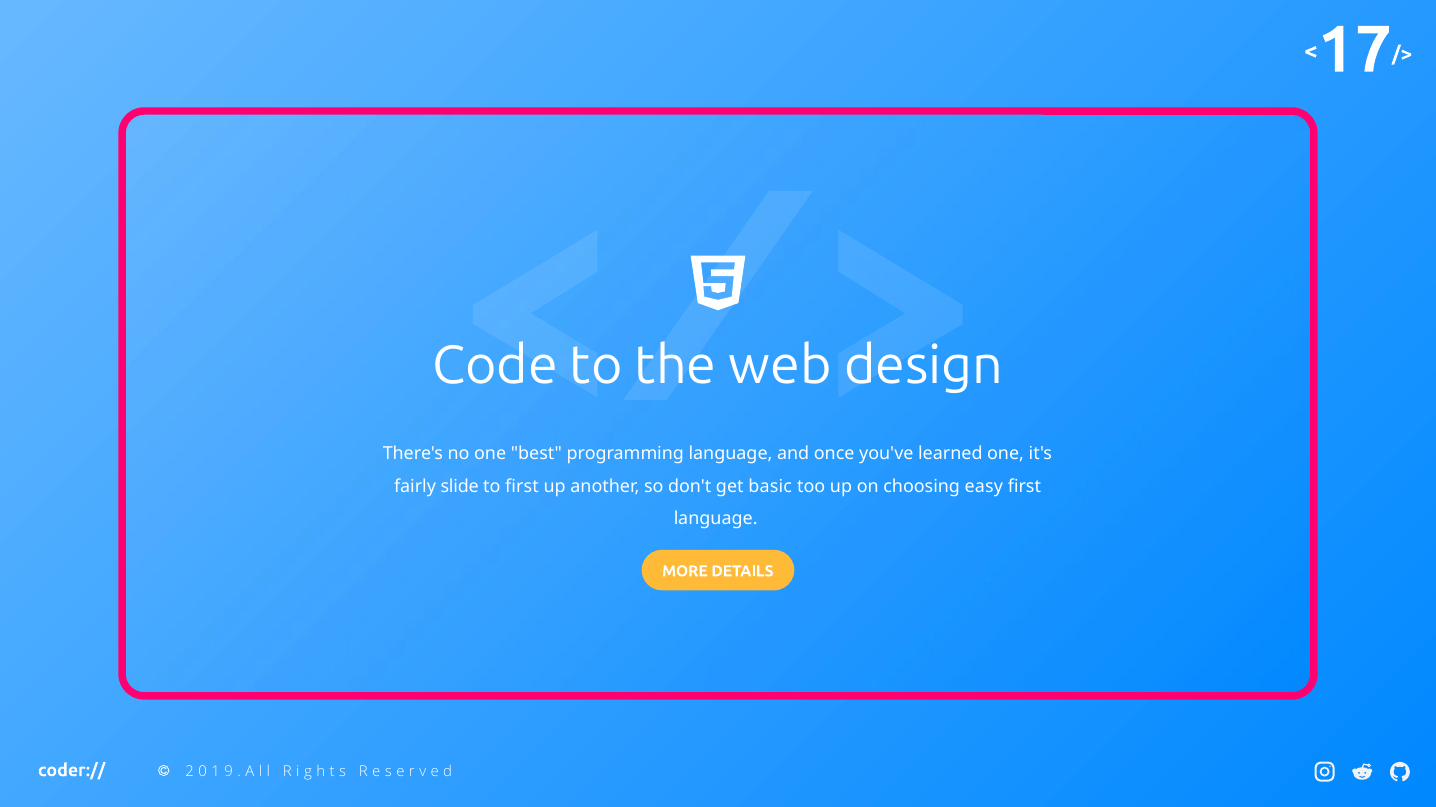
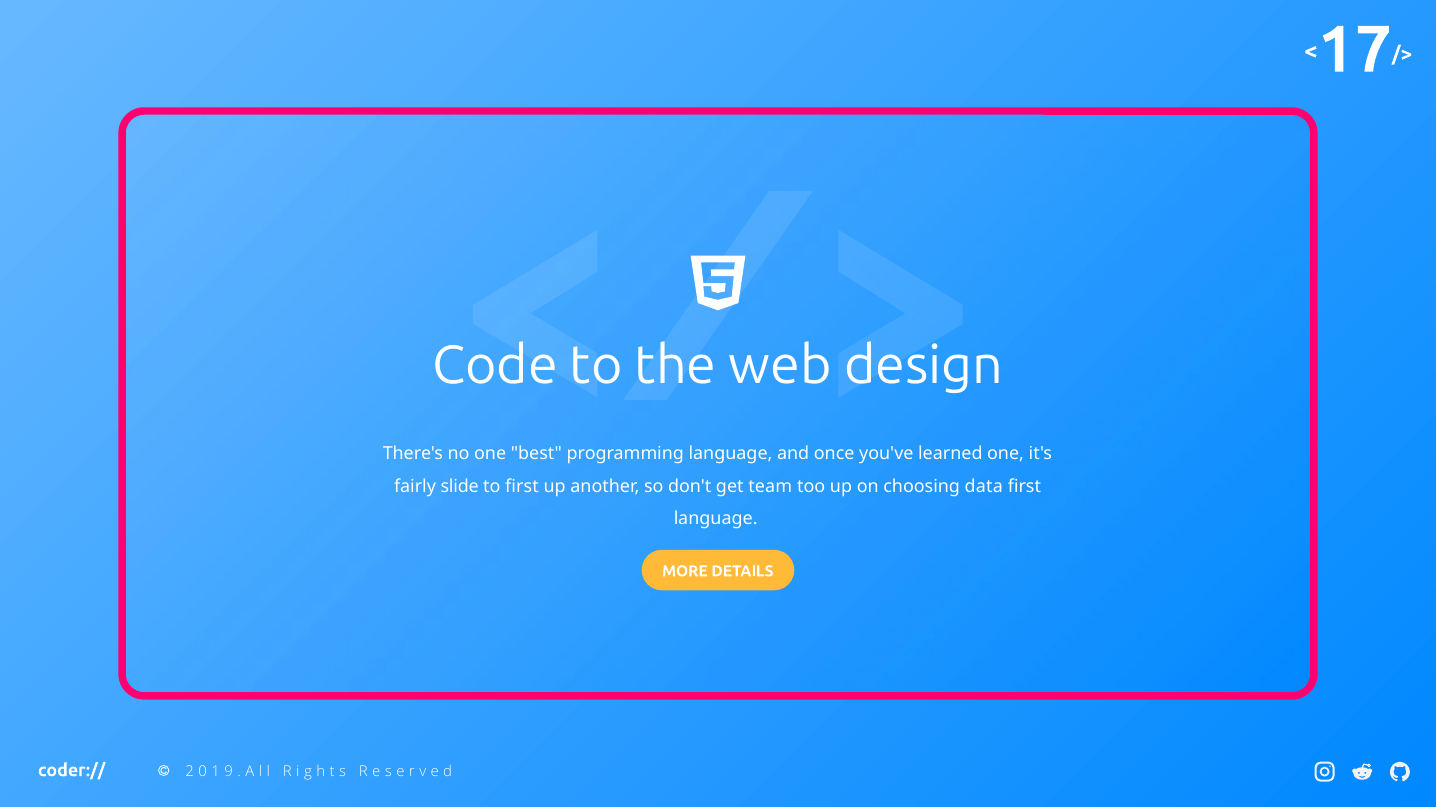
basic: basic -> team
easy: easy -> data
